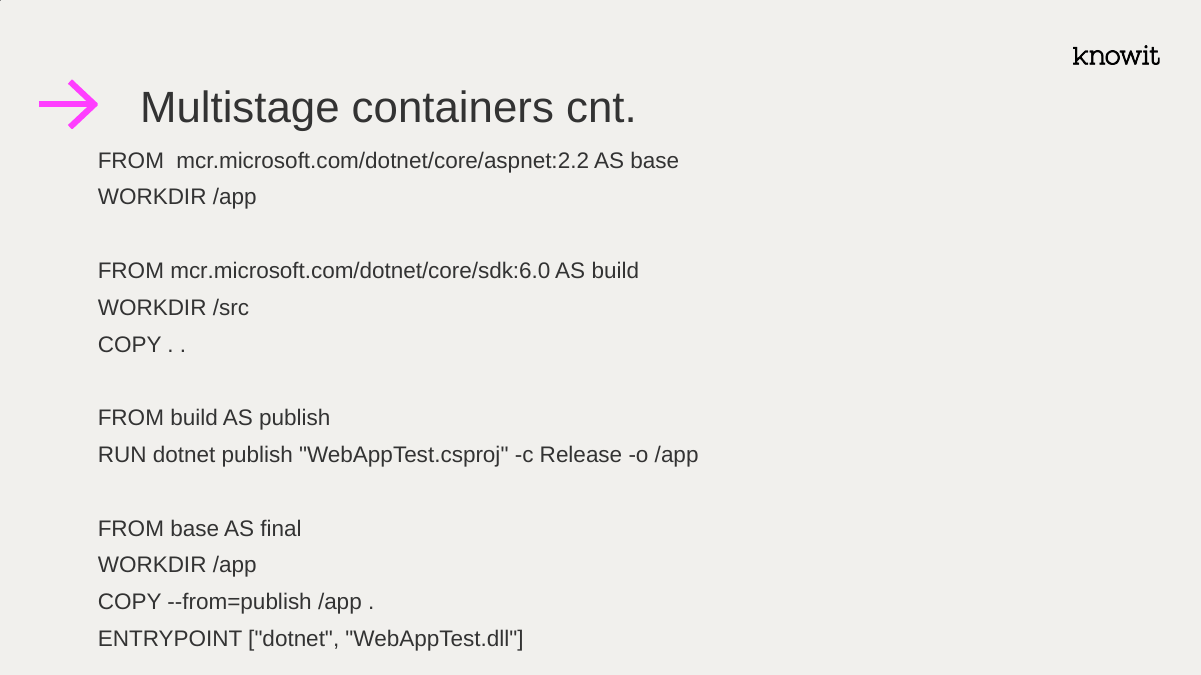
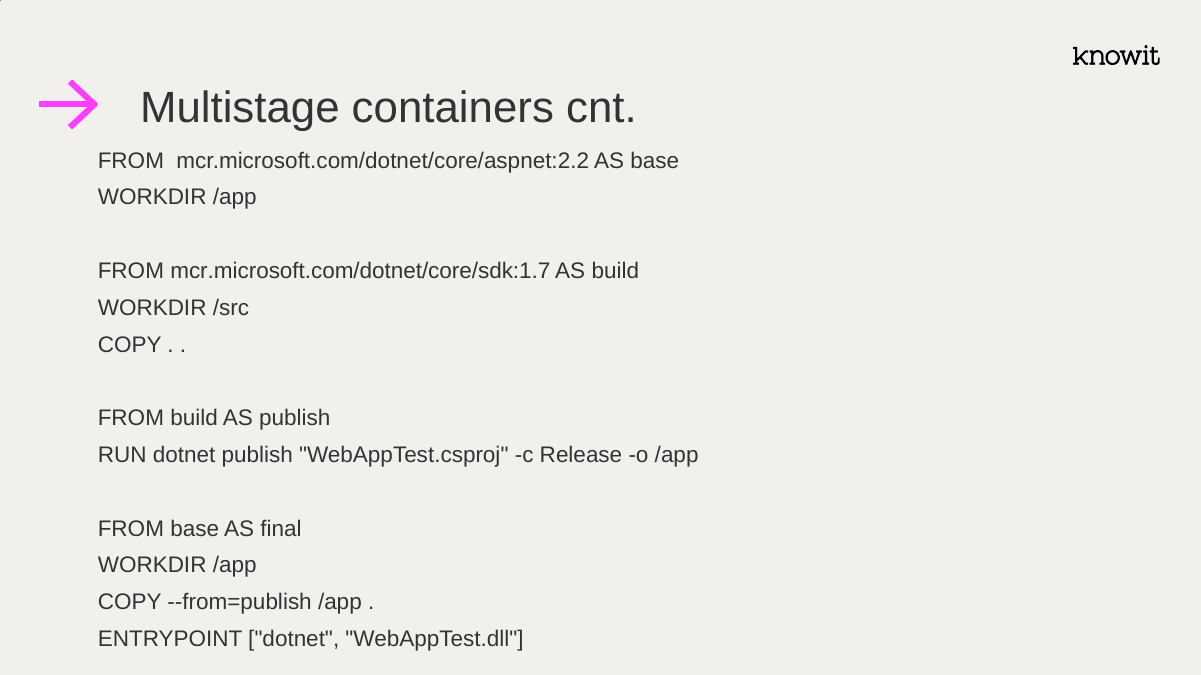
mcr.microsoft.com/dotnet/core/sdk:6.0: mcr.microsoft.com/dotnet/core/sdk:6.0 -> mcr.microsoft.com/dotnet/core/sdk:1.7
